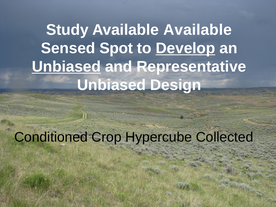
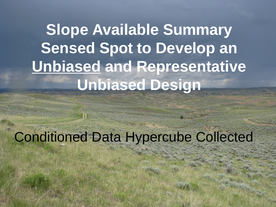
Study: Study -> Slope
Available Available: Available -> Summary
Develop underline: present -> none
Crop: Crop -> Data
